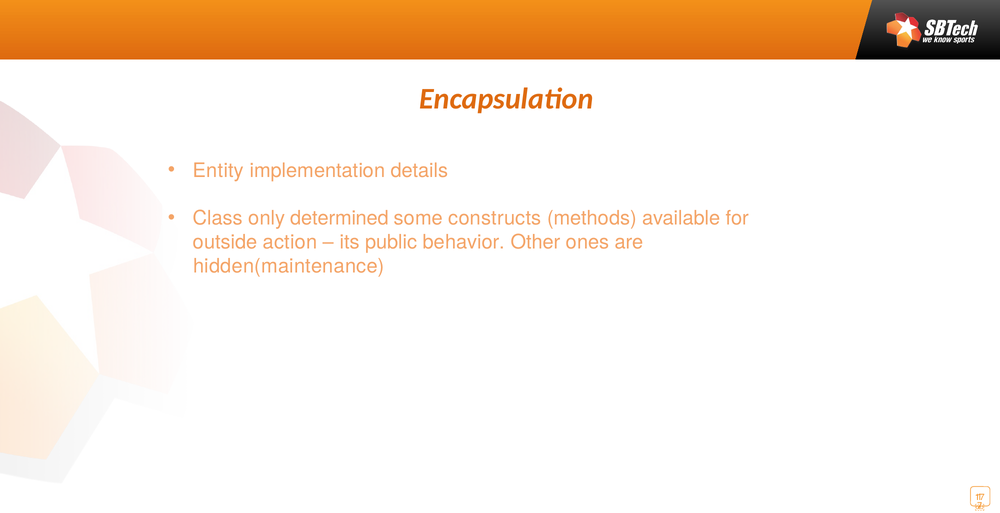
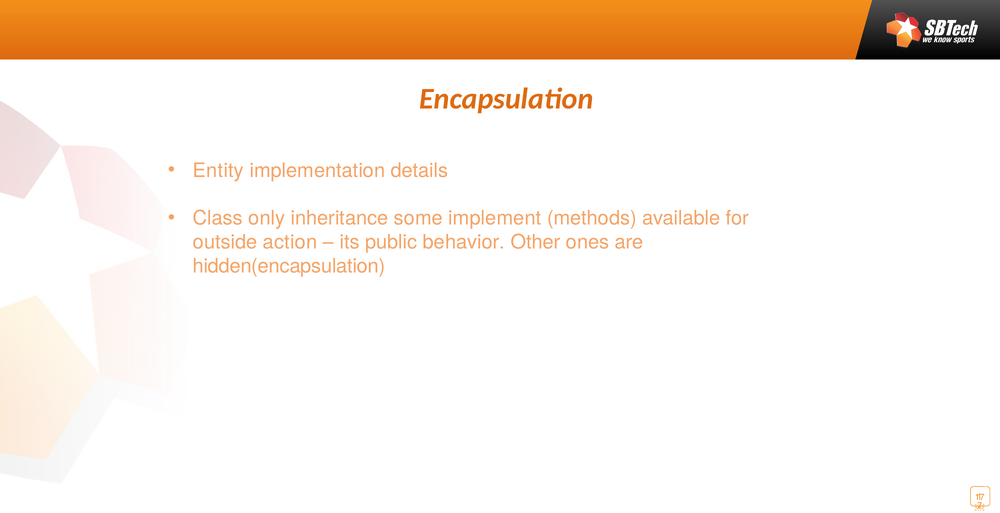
determined: determined -> inheritance
constructs: constructs -> implement
hidden(maintenance: hidden(maintenance -> hidden(encapsulation
